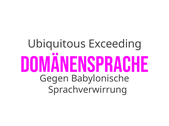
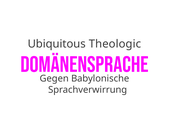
Exceeding: Exceeding -> Theologic
